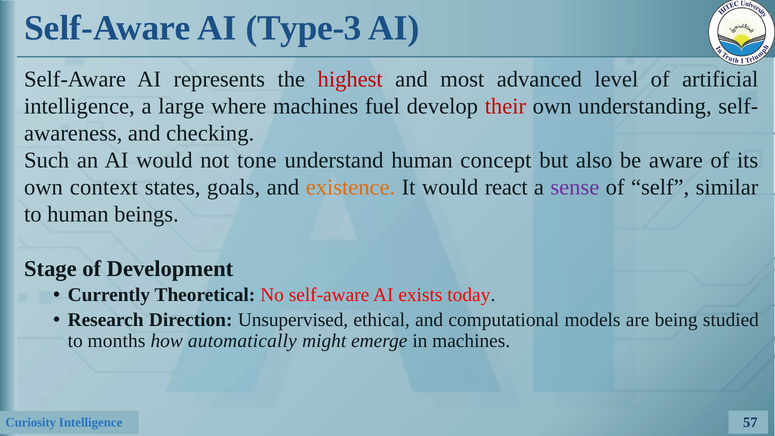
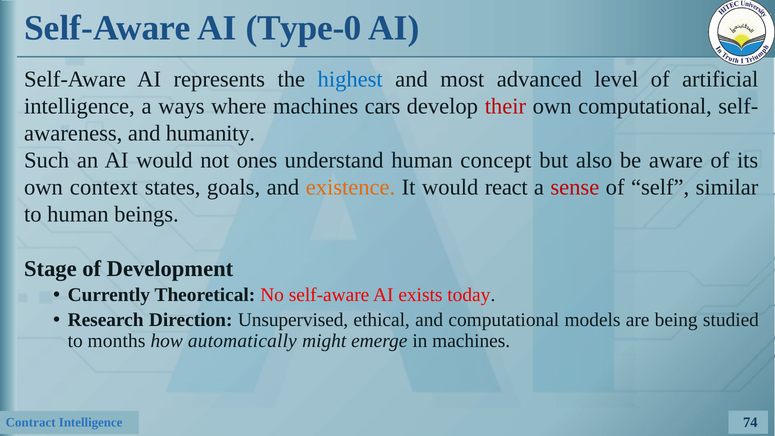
Type-3: Type-3 -> Type-0
highest colour: red -> blue
large: large -> ways
fuel: fuel -> cars
own understanding: understanding -> computational
checking: checking -> humanity
tone: tone -> ones
sense colour: purple -> red
Curiosity: Curiosity -> Contract
57: 57 -> 74
